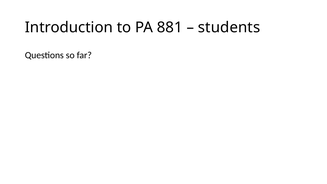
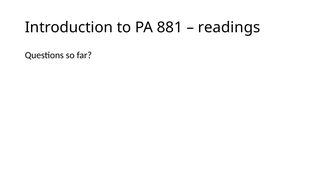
students: students -> readings
